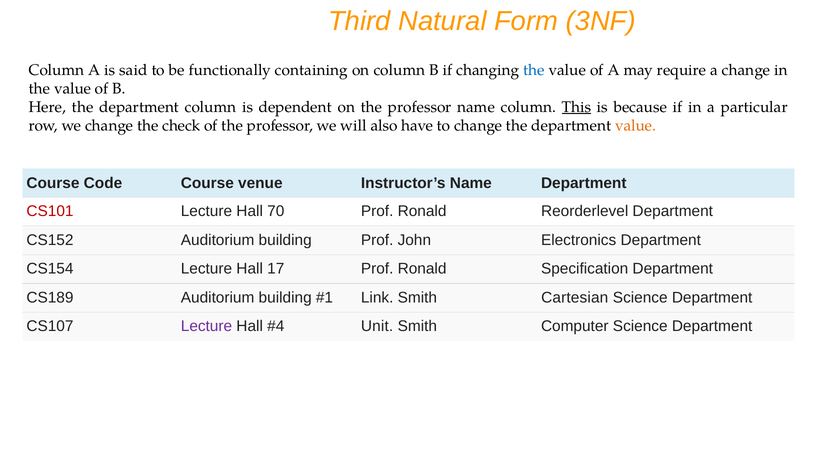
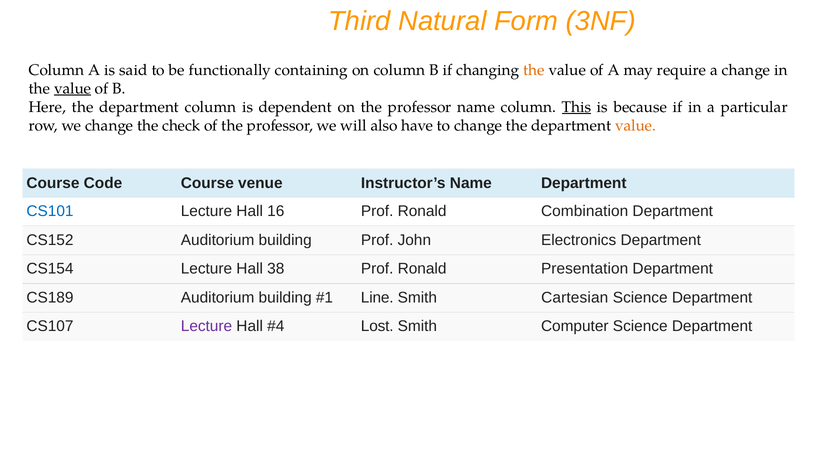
the at (534, 70) colour: blue -> orange
value at (73, 88) underline: none -> present
CS101 colour: red -> blue
70: 70 -> 16
Reorderlevel: Reorderlevel -> Combination
17: 17 -> 38
Specification: Specification -> Presentation
Link: Link -> Line
Unit: Unit -> Lost
